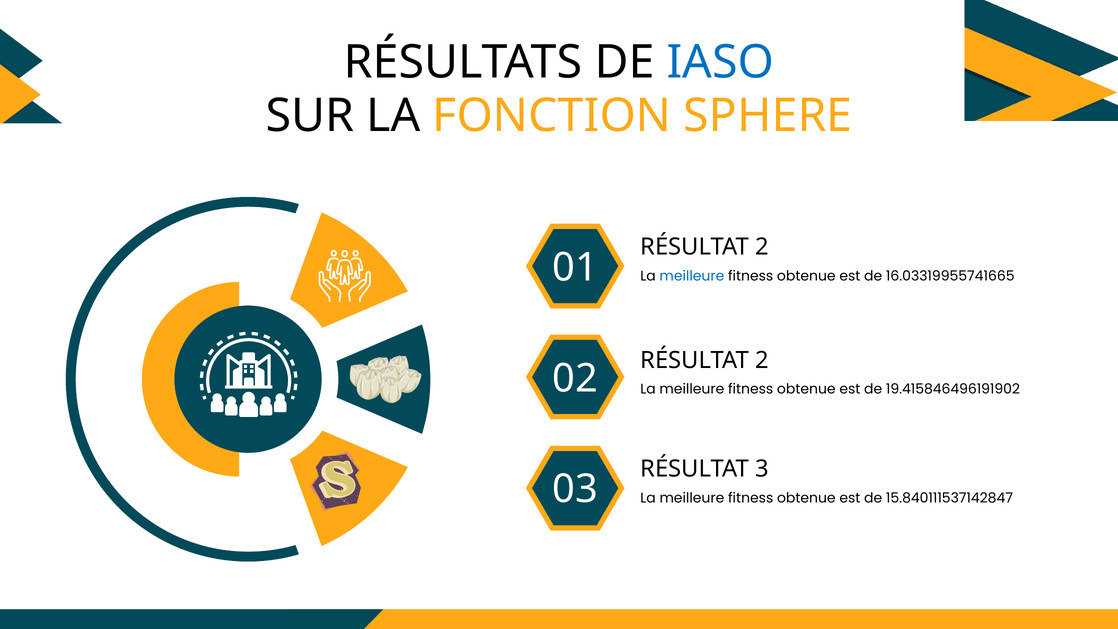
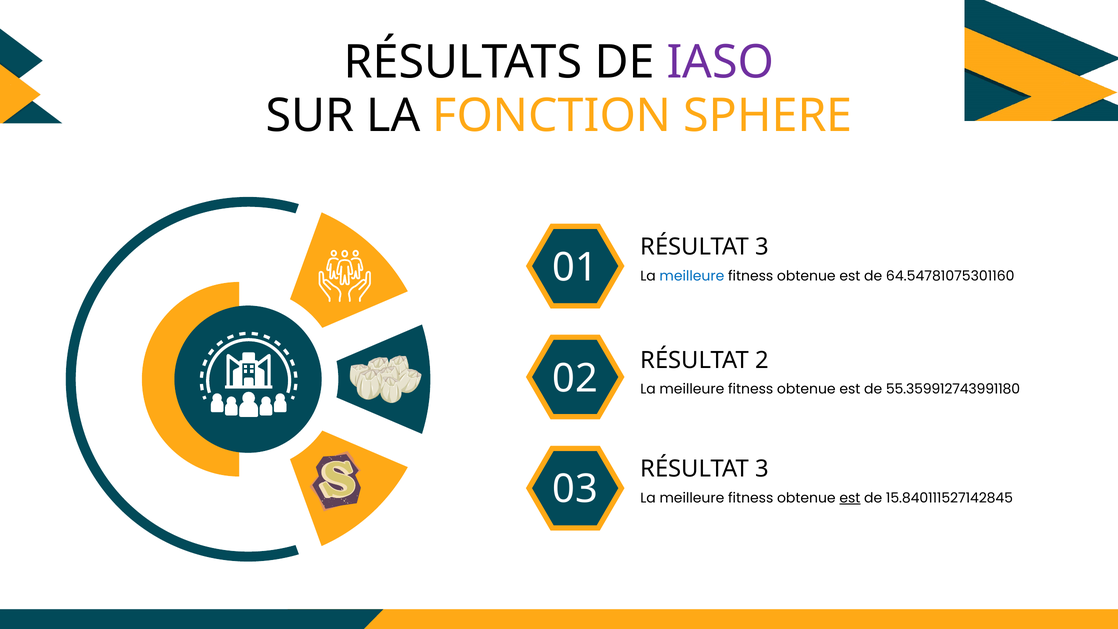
IASO colour: blue -> purple
2 at (762, 247): 2 -> 3
16.03319955741665: 16.03319955741665 -> 64.54781075301160
19.415846496191902: 19.415846496191902 -> 55.359912743991180
est at (850, 498) underline: none -> present
15.840111537142847: 15.840111537142847 -> 15.840111527142845
